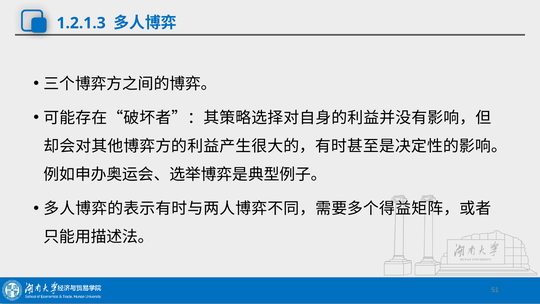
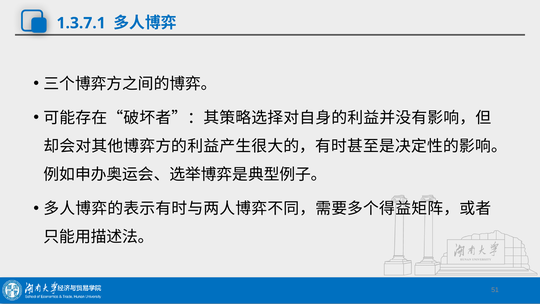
1.2.1.3: 1.2.1.3 -> 1.3.7.1
